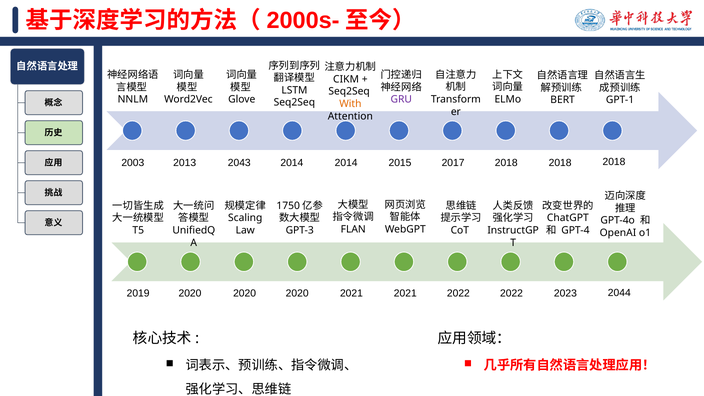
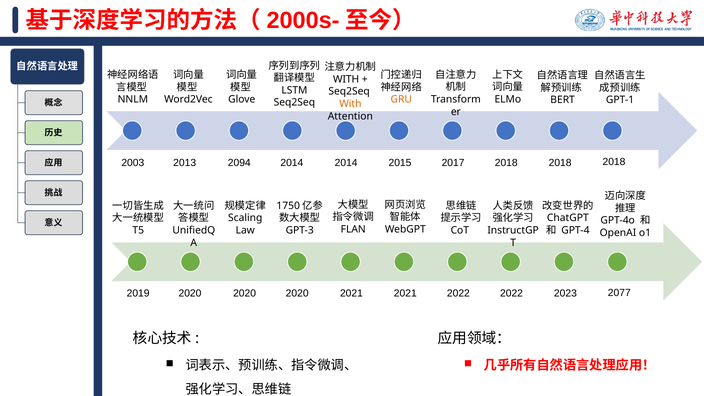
CIKM at (346, 79): CIKM -> WITH
GRU colour: purple -> orange
2043: 2043 -> 2094
2044: 2044 -> 2077
